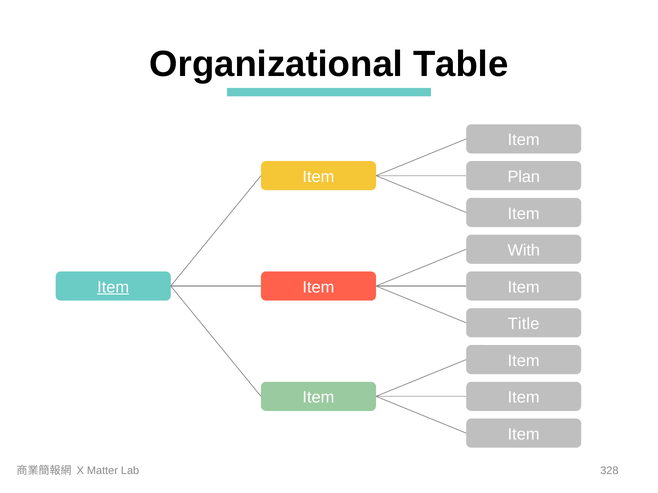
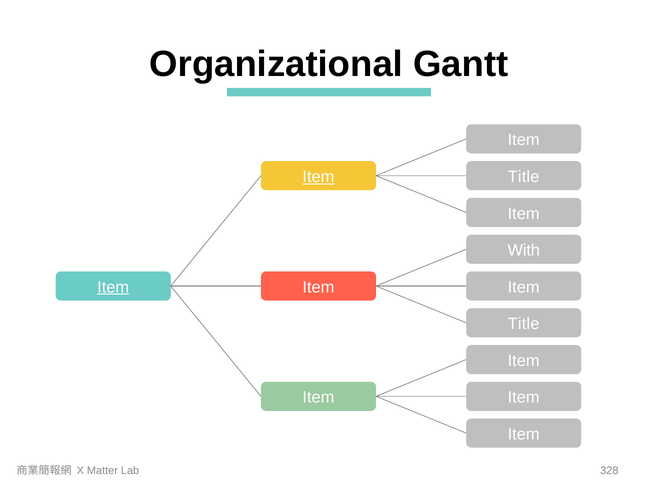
Table: Table -> Gantt
Item at (318, 177) underline: none -> present
Plan at (524, 177): Plan -> Title
